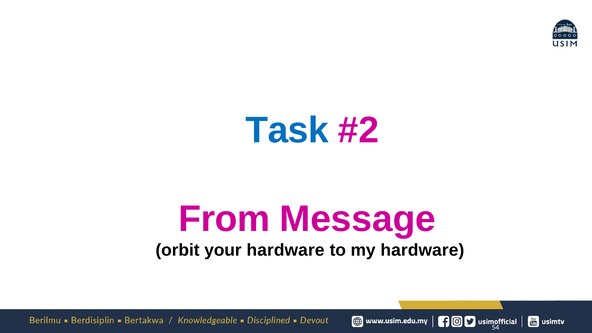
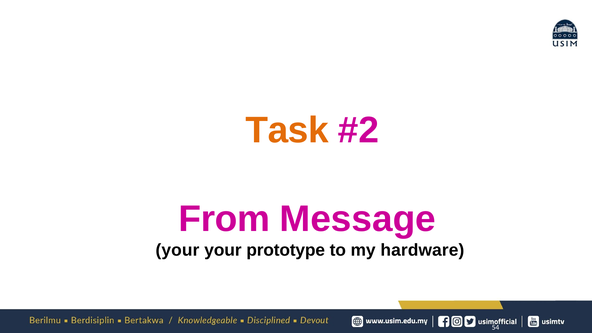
Task colour: blue -> orange
orbit at (178, 250): orbit -> your
your hardware: hardware -> prototype
